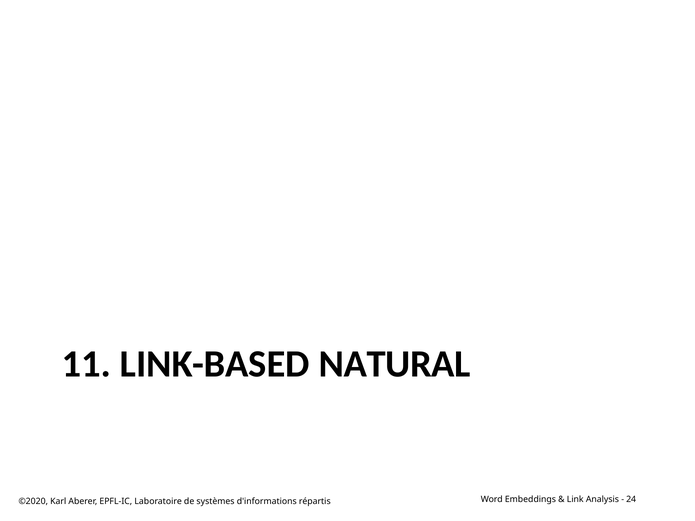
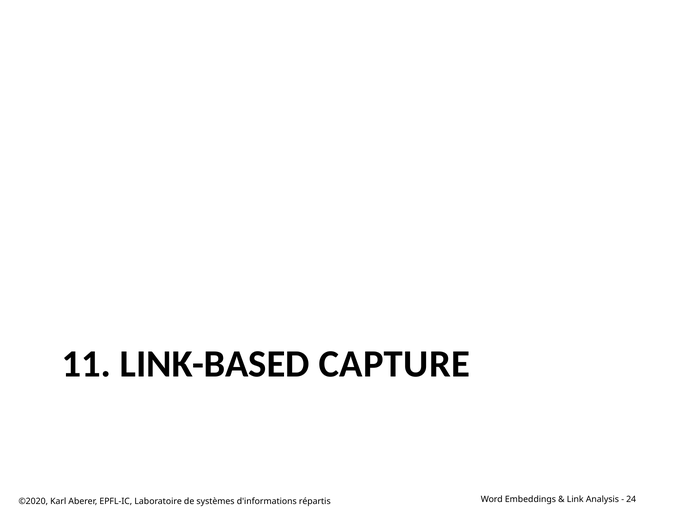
NATURAL: NATURAL -> CAPTURE
